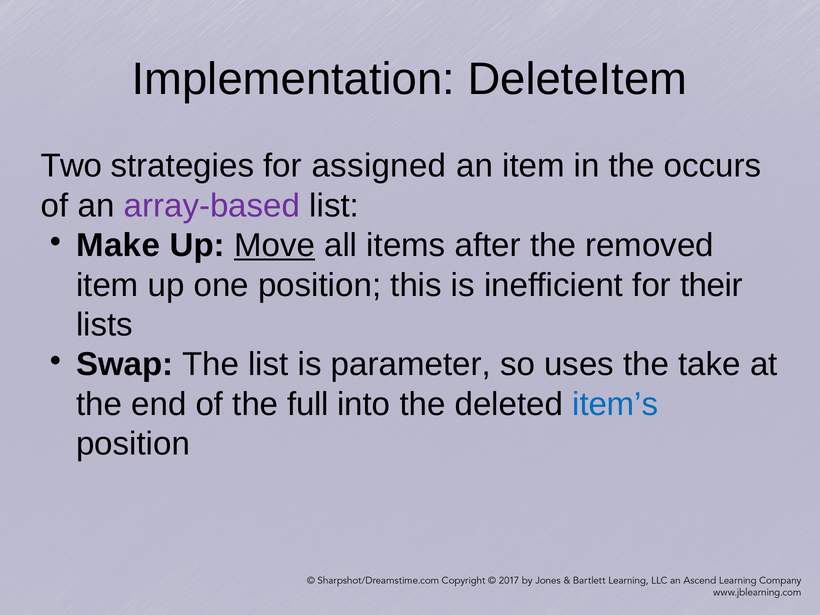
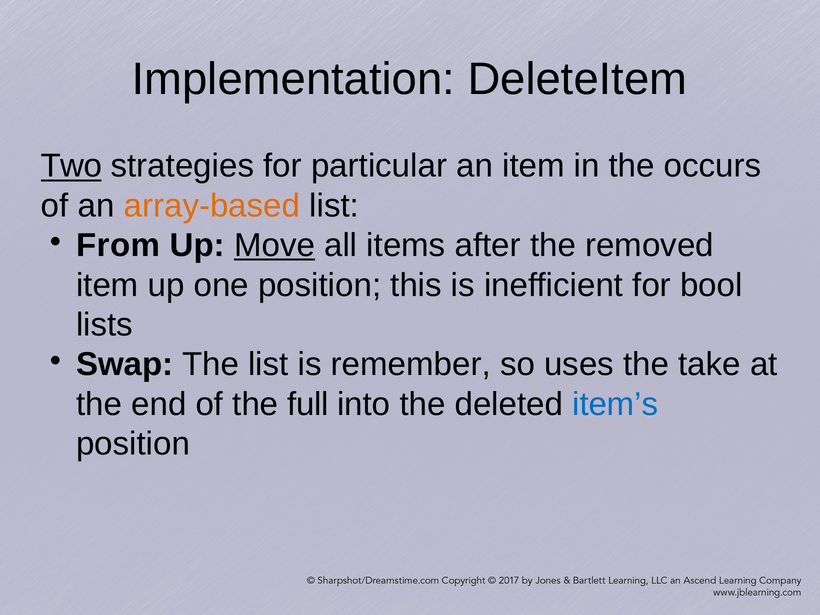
Two underline: none -> present
assigned: assigned -> particular
array-based colour: purple -> orange
Make: Make -> From
their: their -> bool
parameter: parameter -> remember
